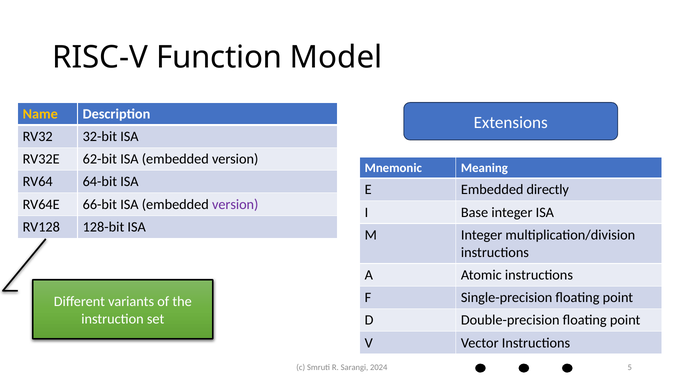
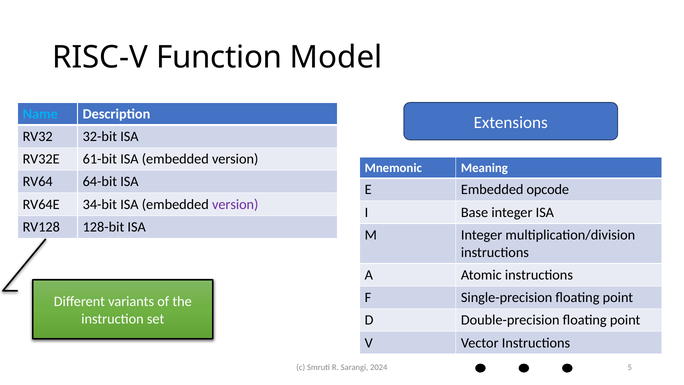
Name colour: yellow -> light blue
62-bit: 62-bit -> 61-bit
directly: directly -> opcode
66-bit: 66-bit -> 34-bit
